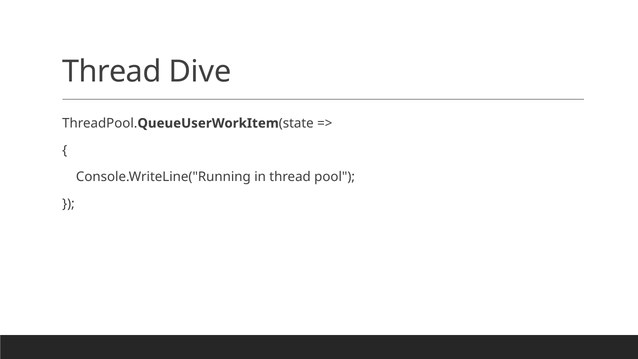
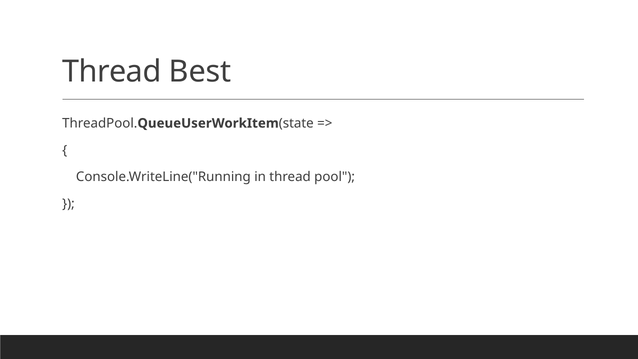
Dive: Dive -> Best
